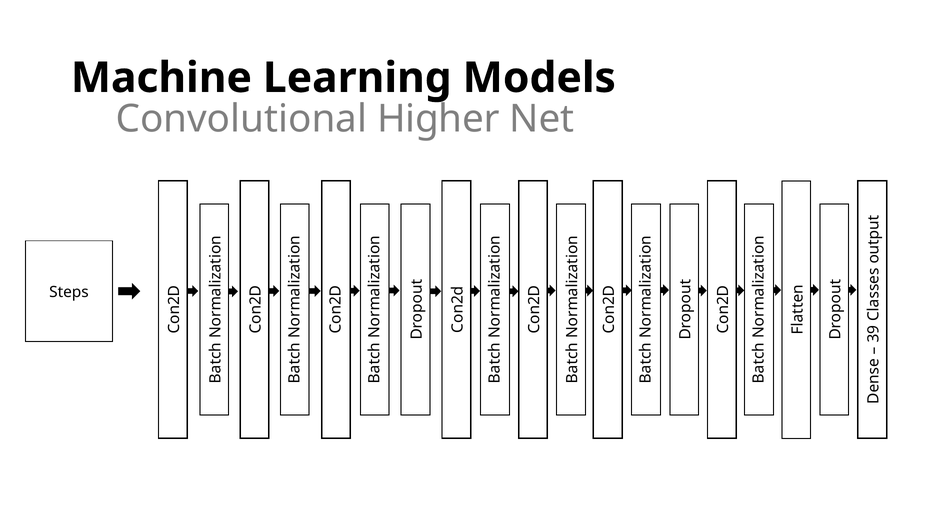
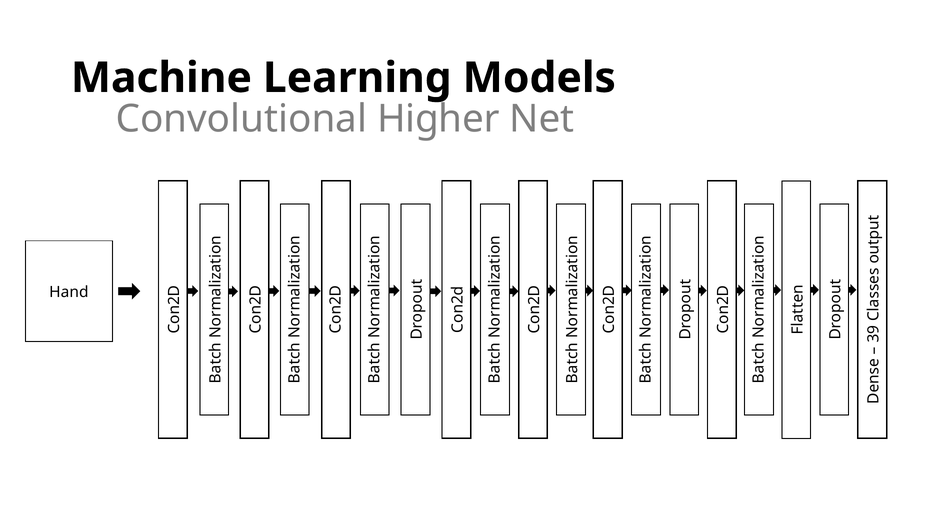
Steps: Steps -> Hand
